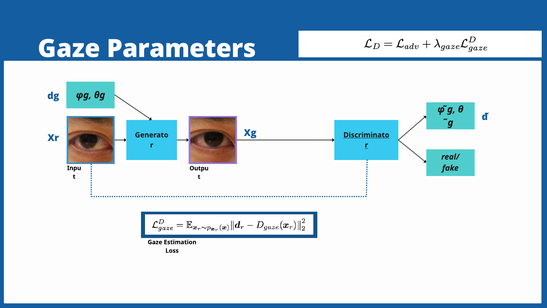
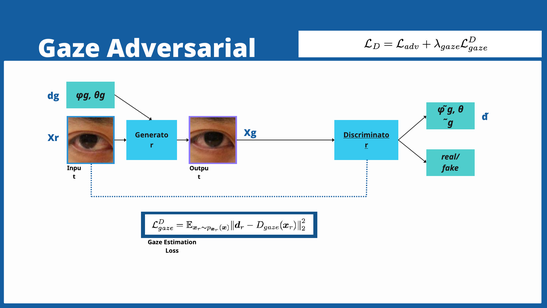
Parameters: Parameters -> Adversarial
